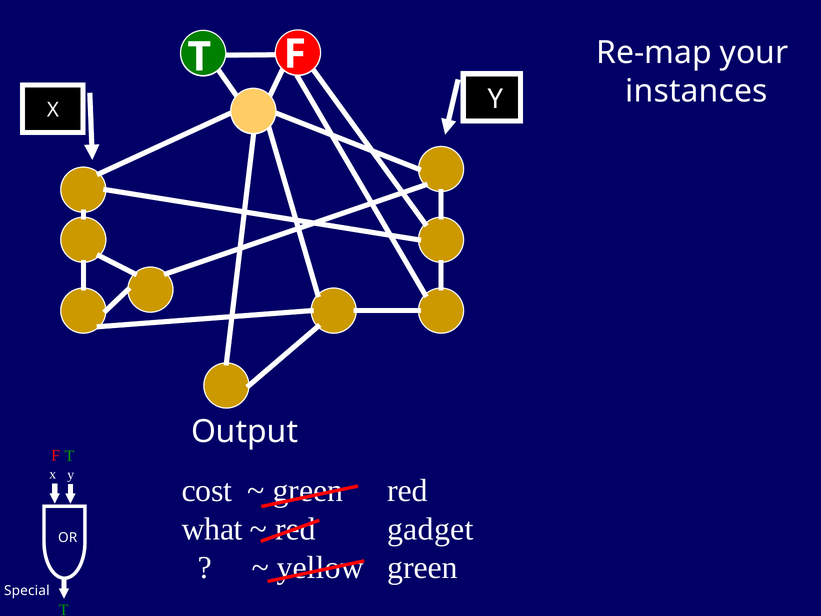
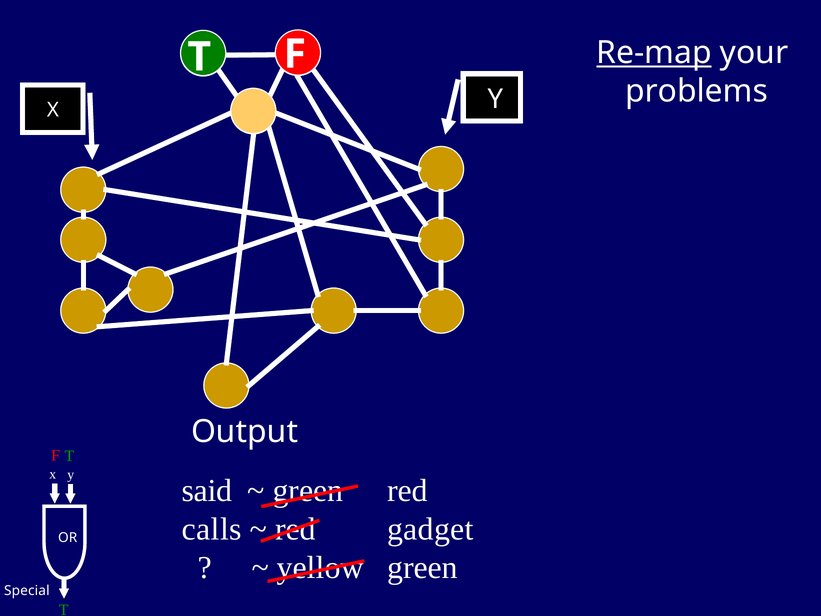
Re-map underline: none -> present
instances: instances -> problems
cost: cost -> said
what: what -> calls
